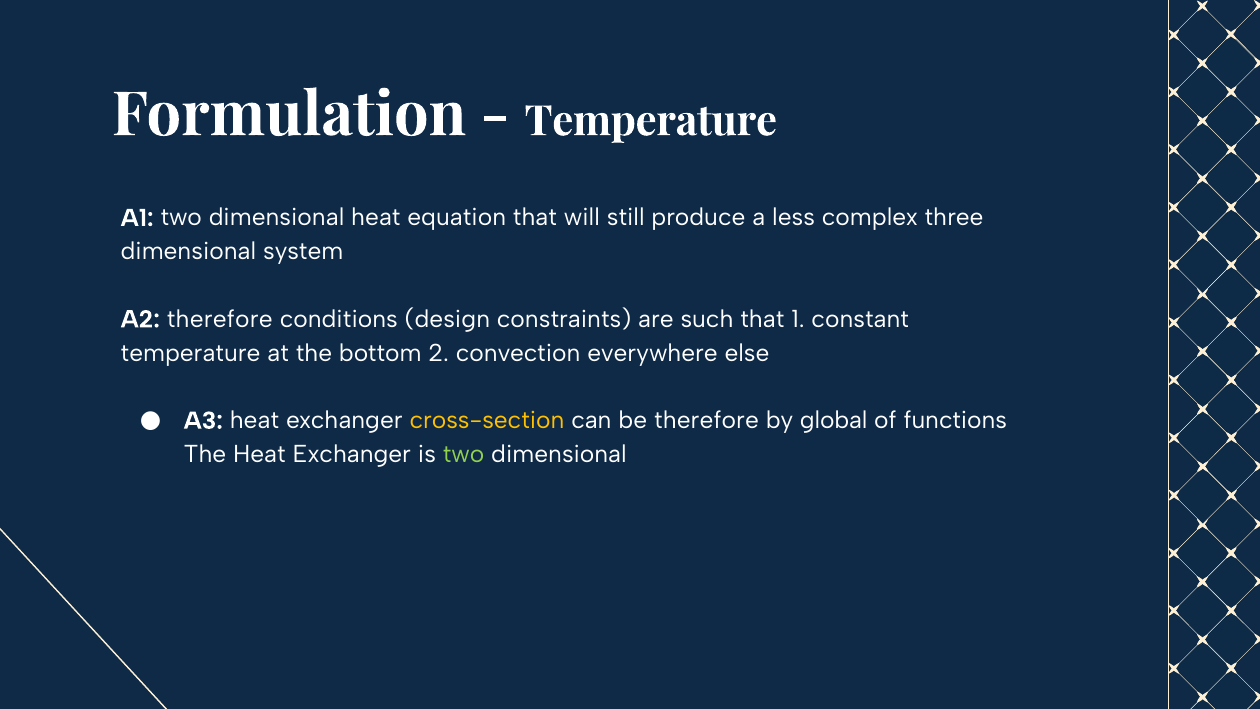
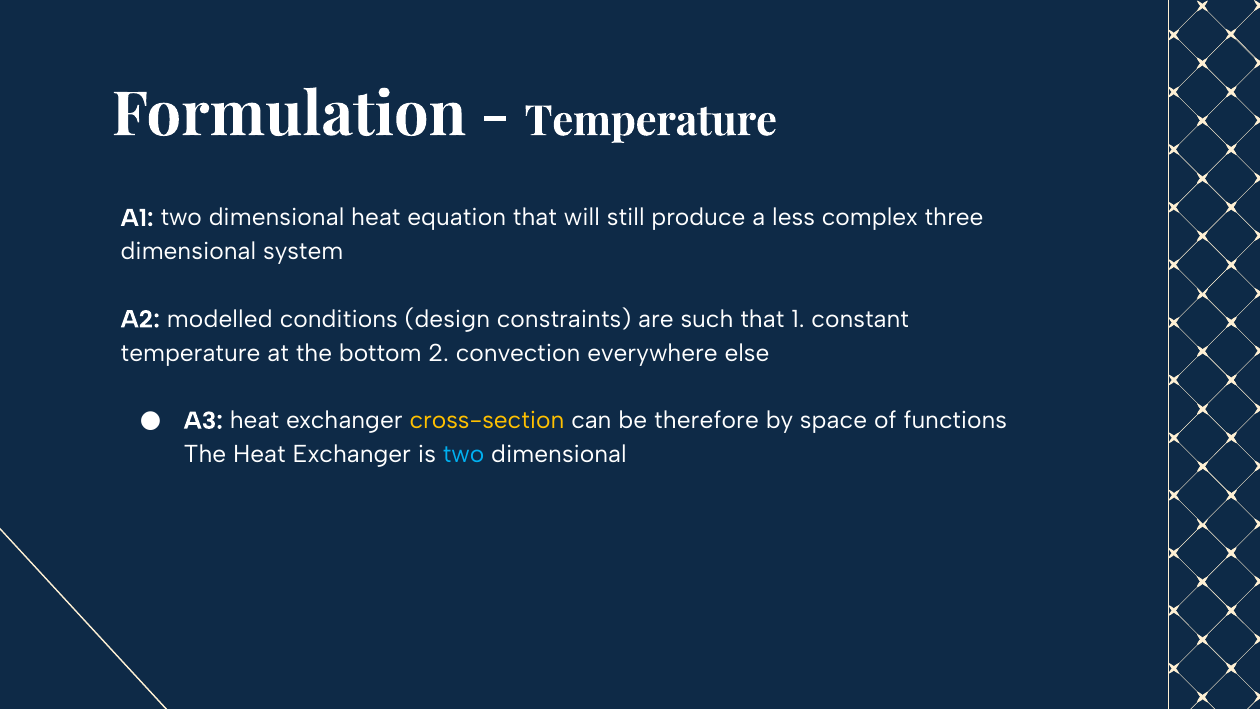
A2 therefore: therefore -> modelled
global: global -> space
two at (464, 454) colour: light green -> light blue
